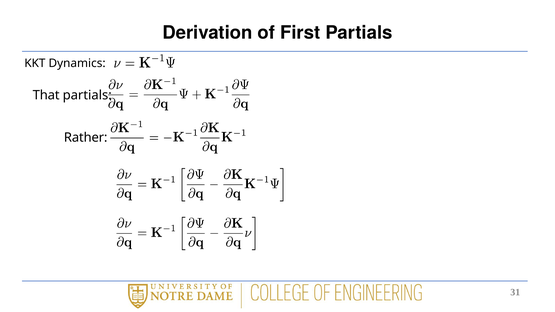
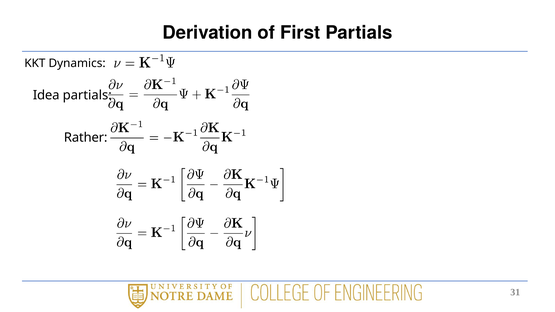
That: That -> Idea
